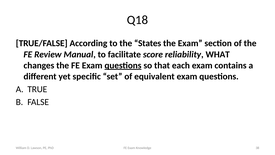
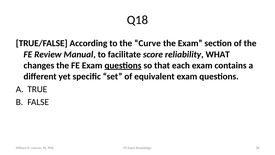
States: States -> Curve
